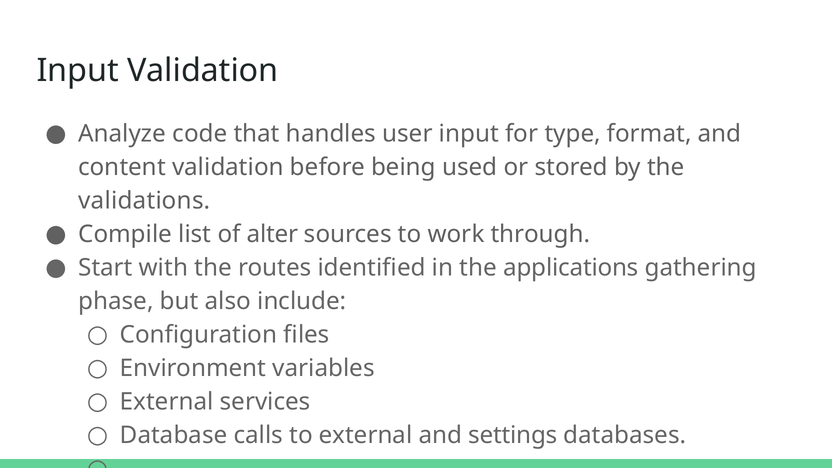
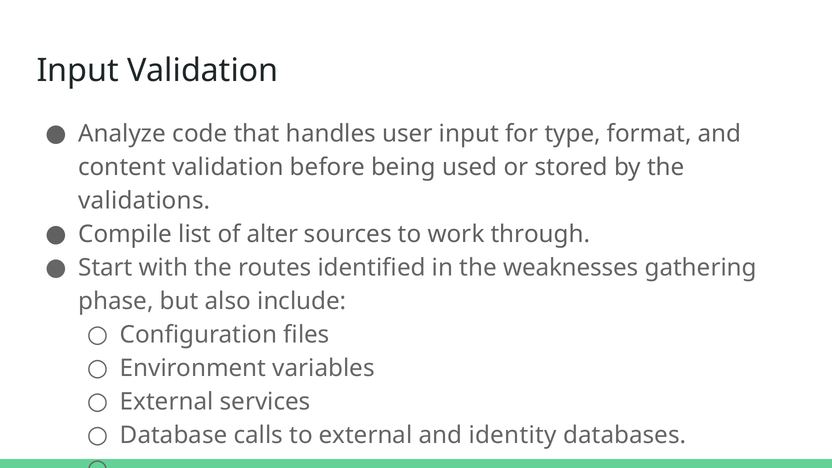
applications: applications -> weaknesses
settings: settings -> identity
